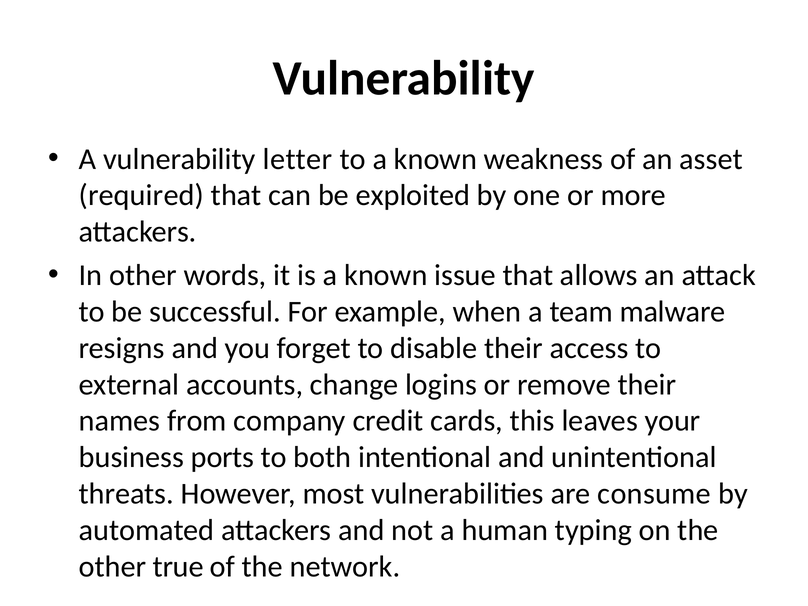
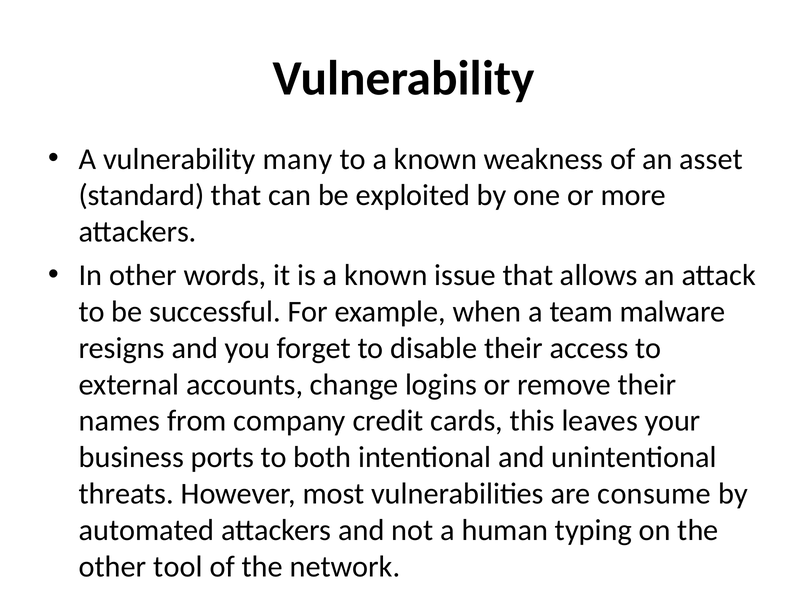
letter: letter -> many
required: required -> standard
true: true -> tool
